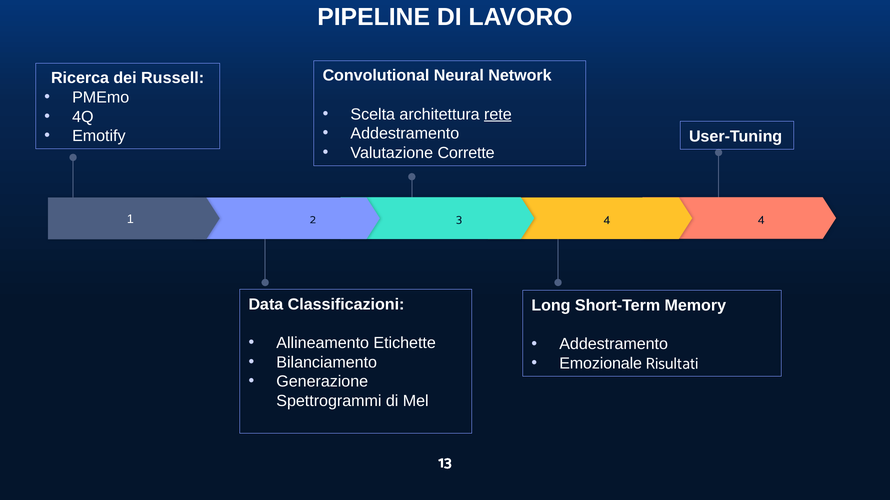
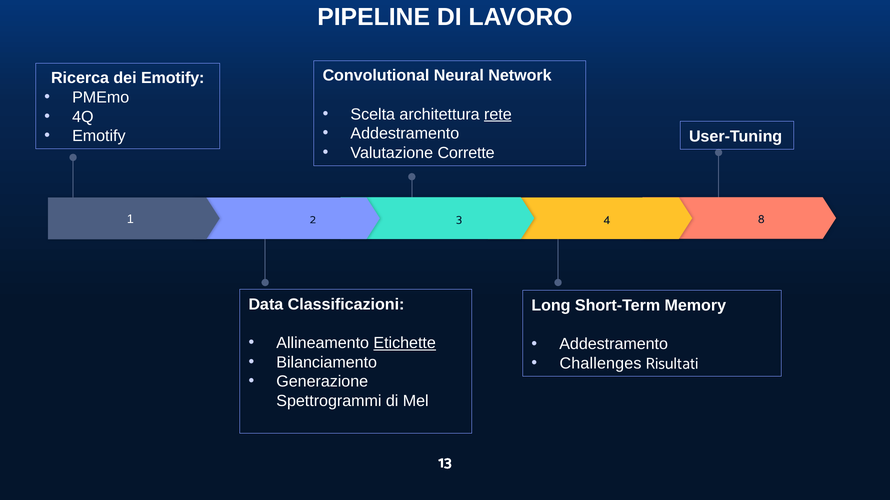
dei Russell: Russell -> Emotify
4 at (761, 219): 4 -> 8
Etichette underline: none -> present
Emozionale: Emozionale -> Challenges
